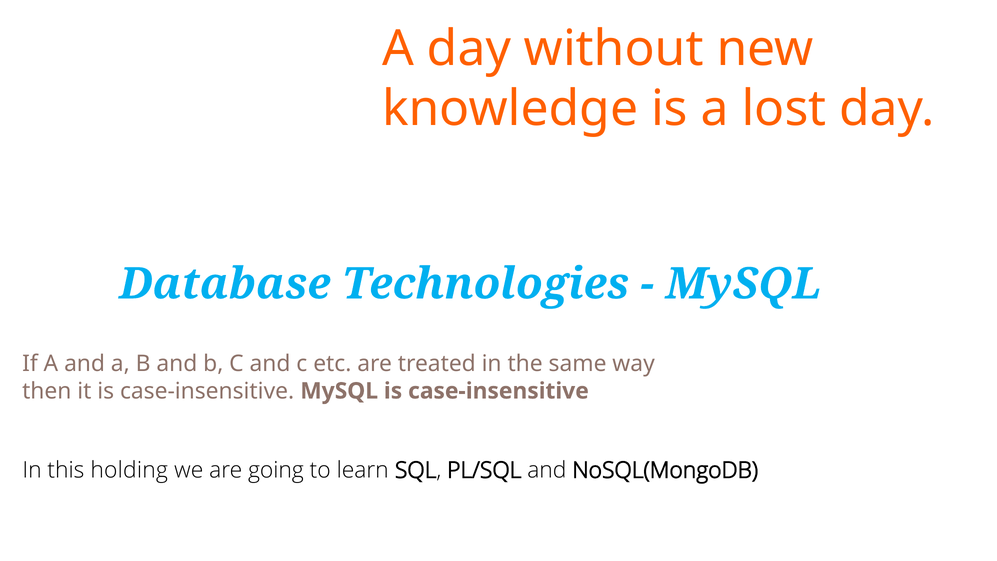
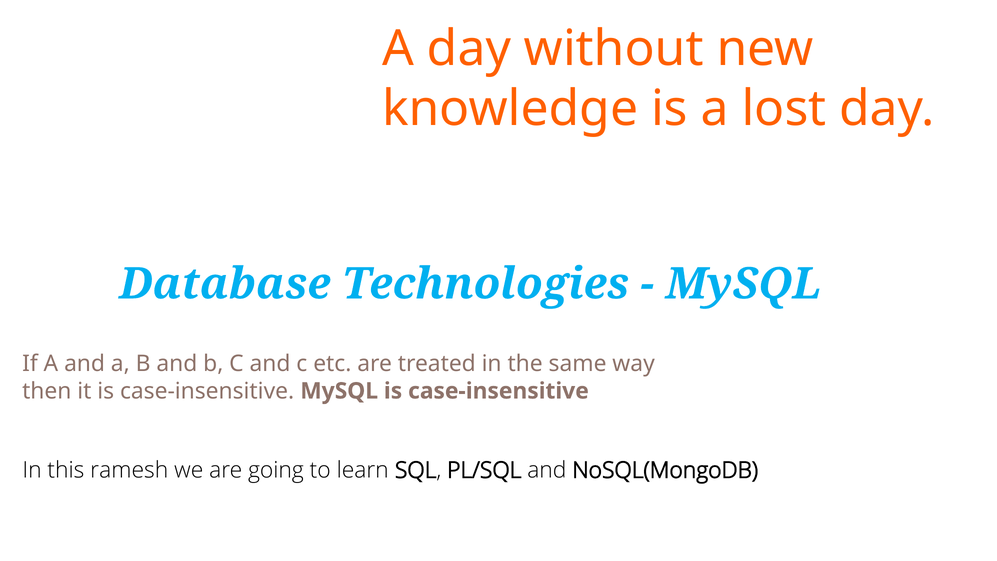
holding: holding -> ramesh
